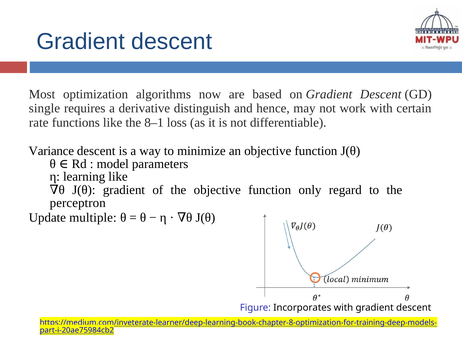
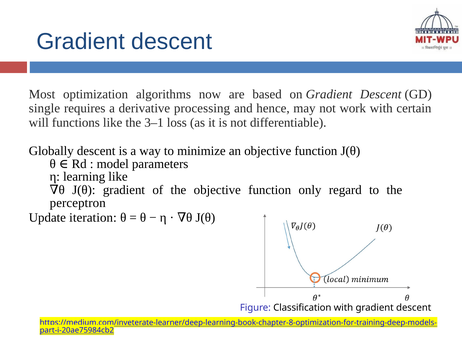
distinguish: distinguish -> processing
rate: rate -> will
8–1: 8–1 -> 3–1
Variance: Variance -> Globally
multiple: multiple -> iteration
Incorporates: Incorporates -> Classification
